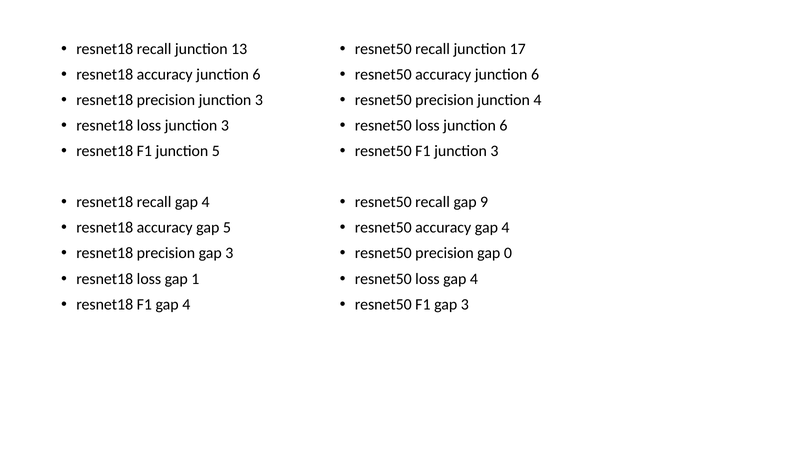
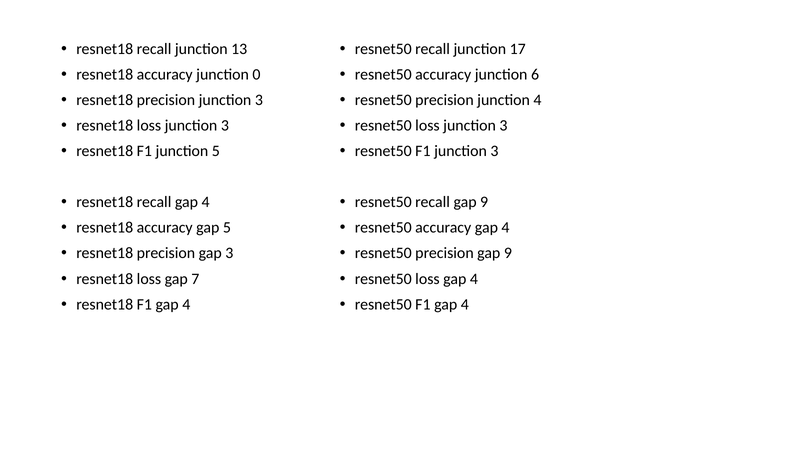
resnet18 accuracy junction 6: 6 -> 0
resnet50 loss junction 6: 6 -> 3
precision gap 0: 0 -> 9
1: 1 -> 7
resnet50 F1 gap 3: 3 -> 4
